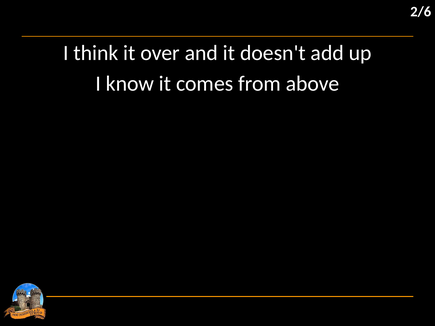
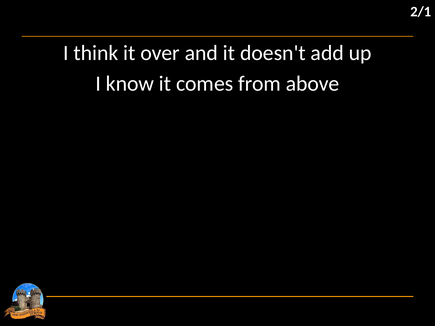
2/6: 2/6 -> 2/1
